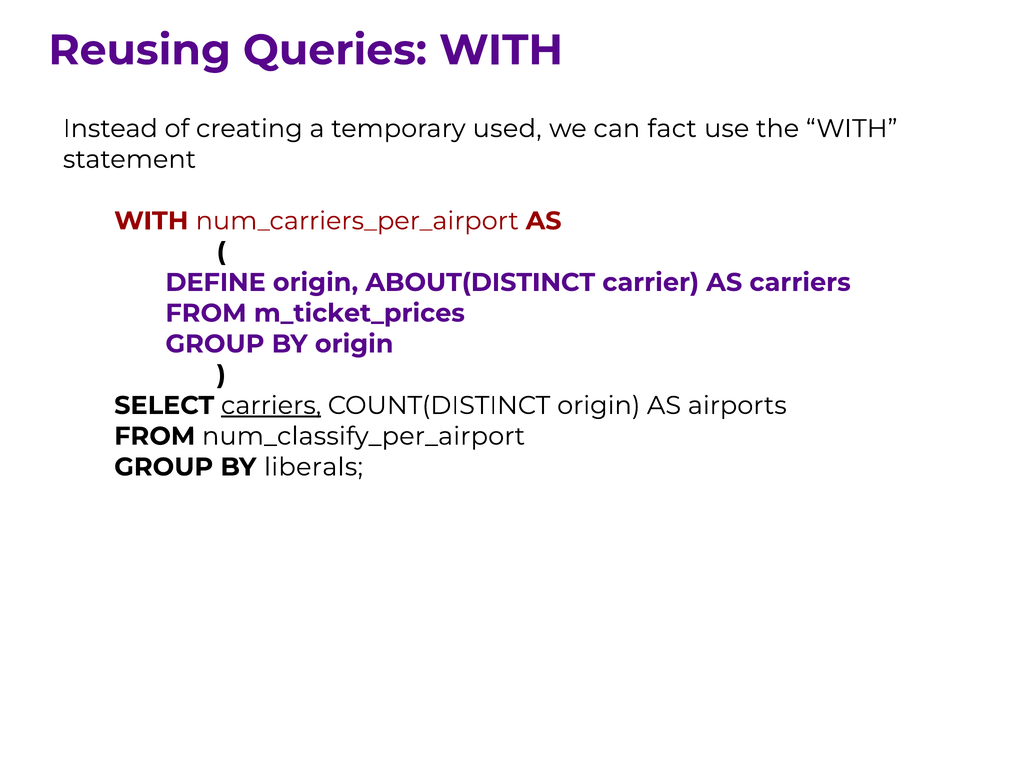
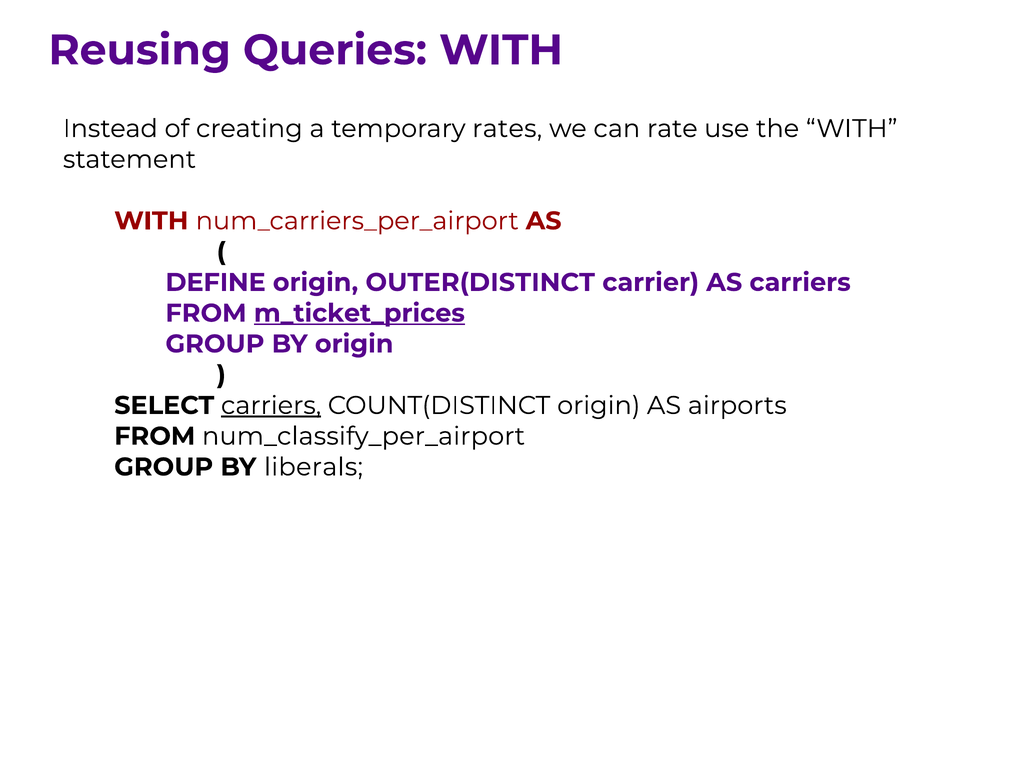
used: used -> rates
fact: fact -> rate
ABOUT(DISTINCT: ABOUT(DISTINCT -> OUTER(DISTINCT
m_ticket_prices underline: none -> present
